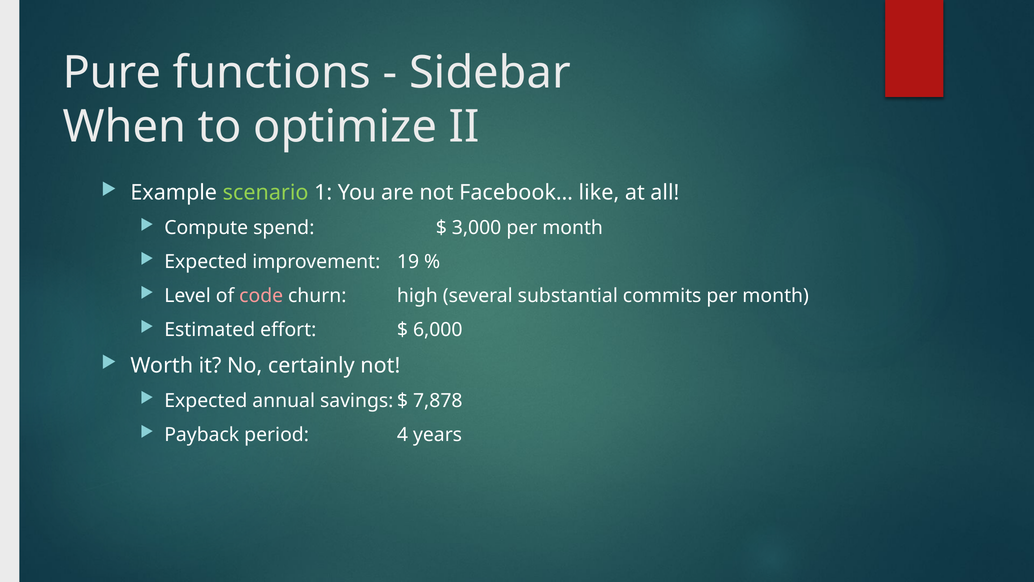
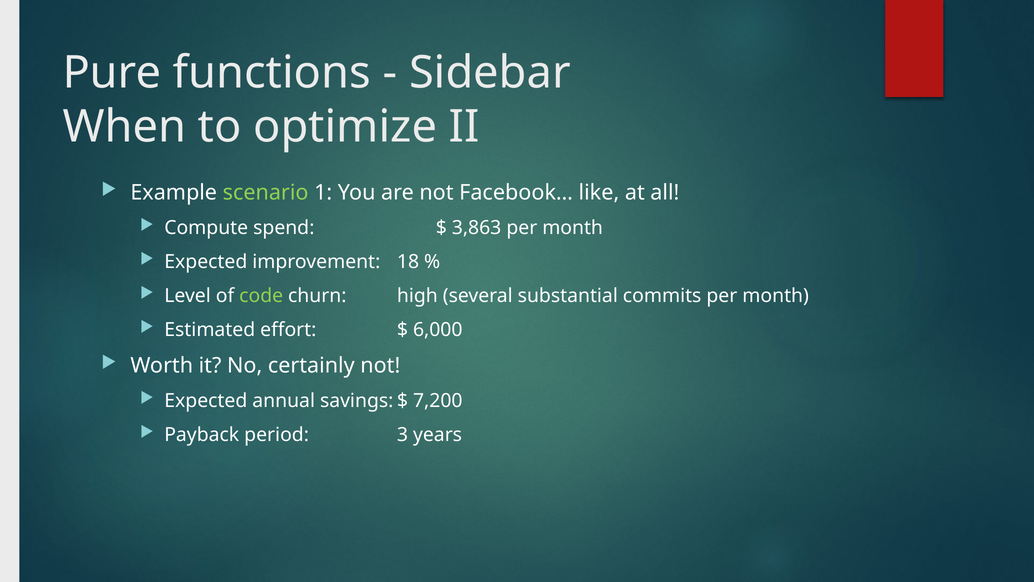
3,000: 3,000 -> 3,863
19: 19 -> 18
code colour: pink -> light green
7,878: 7,878 -> 7,200
4: 4 -> 3
